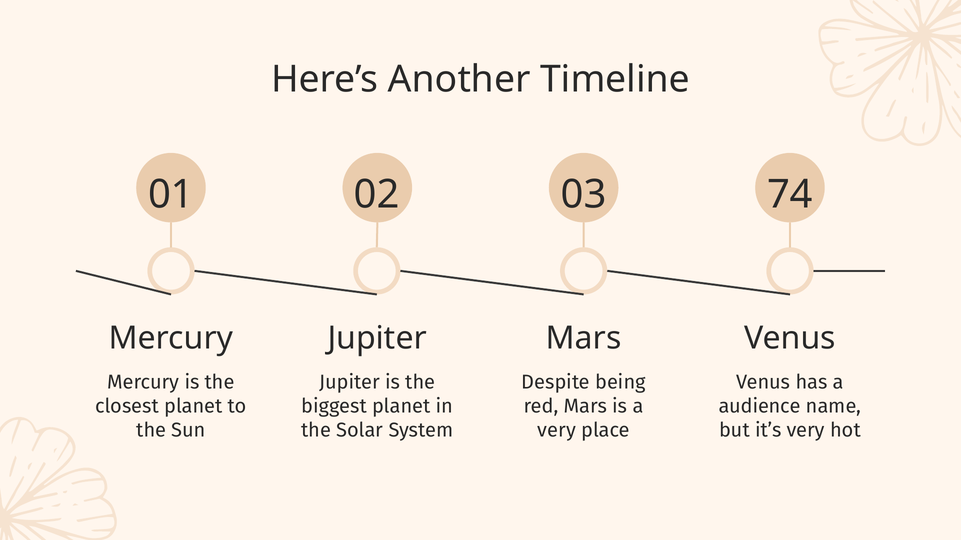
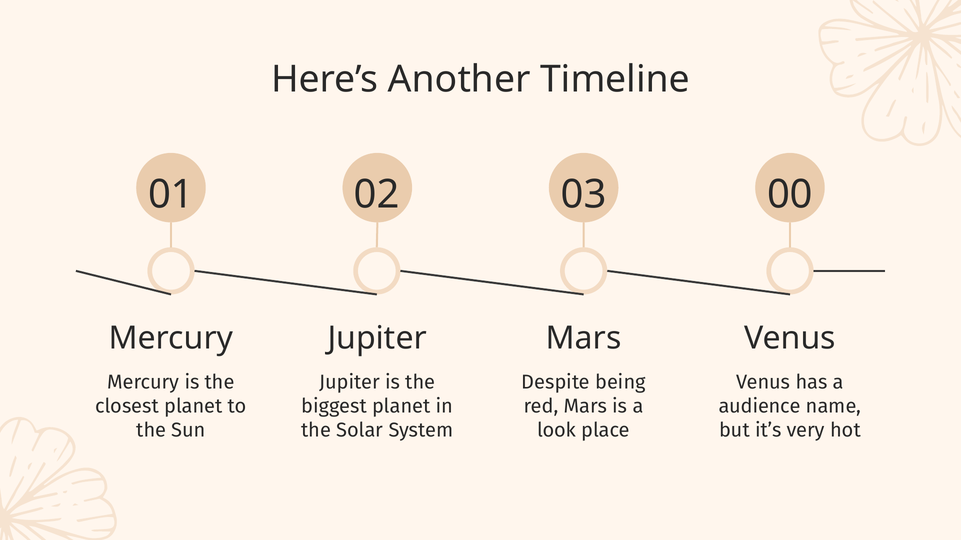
74: 74 -> 00
very at (557, 431): very -> look
